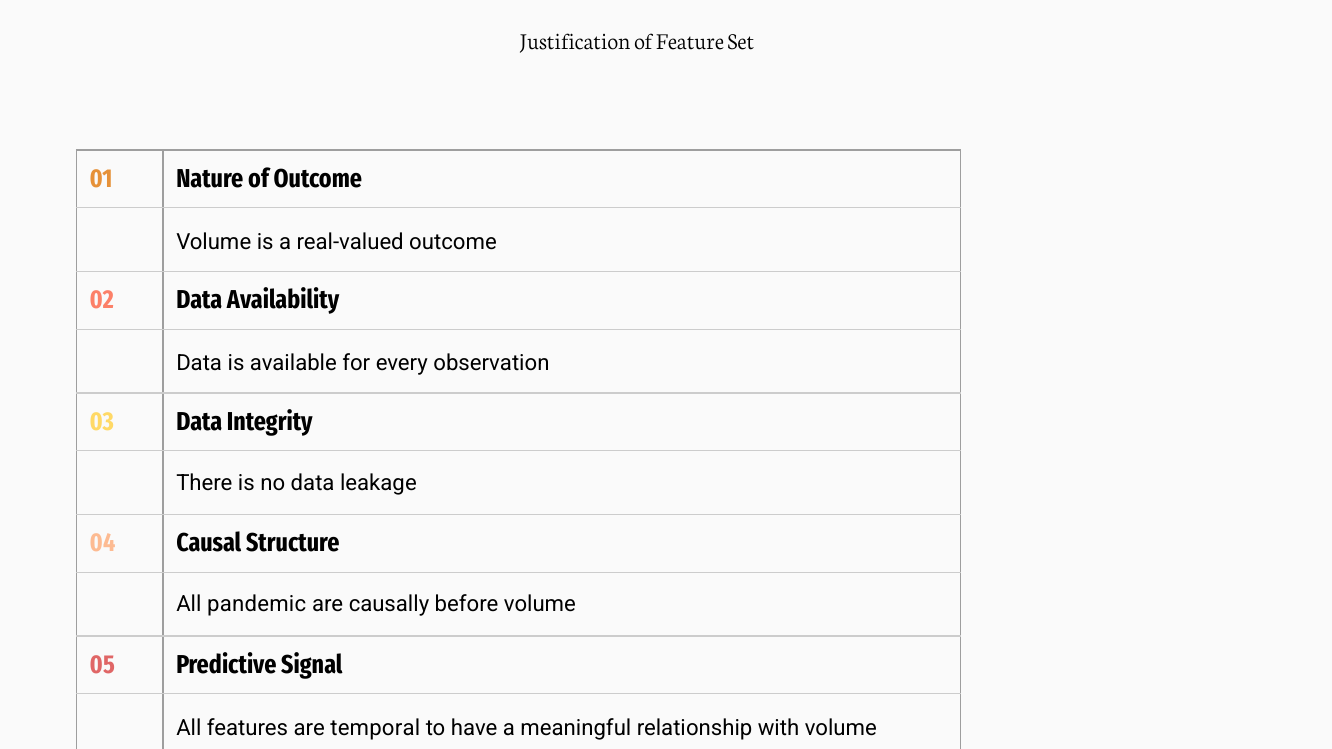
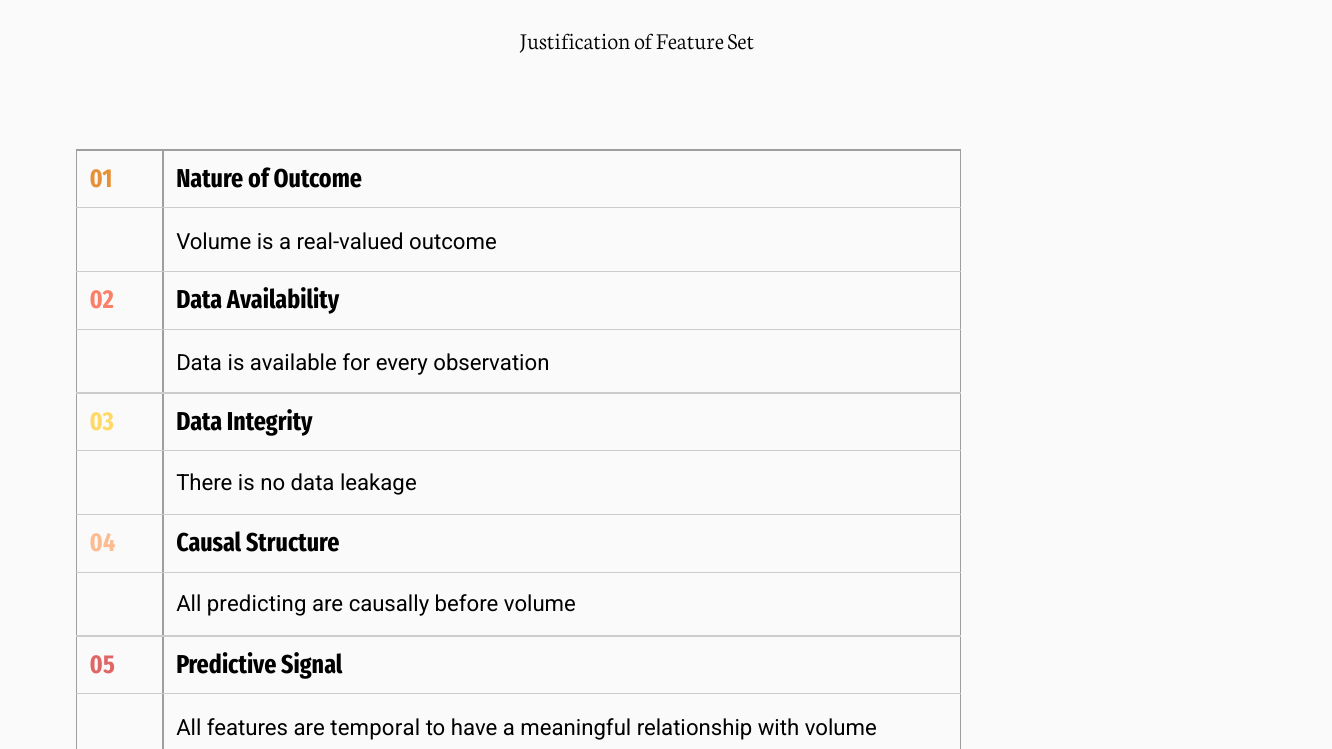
pandemic: pandemic -> predicting
